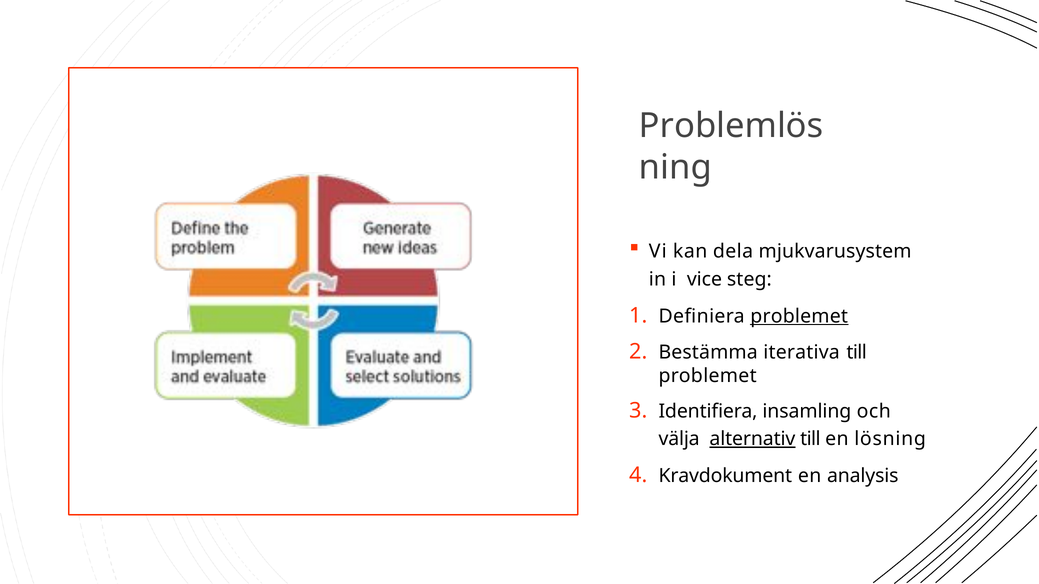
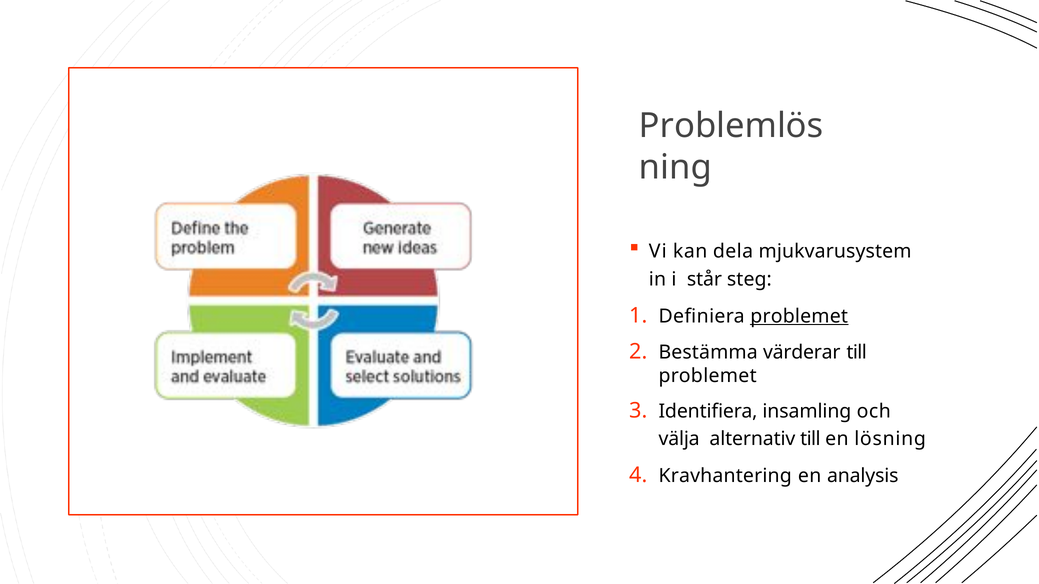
vice: vice -> står
iterativa: iterativa -> värderar
alternativ underline: present -> none
Kravdokument: Kravdokument -> Kravhantering
